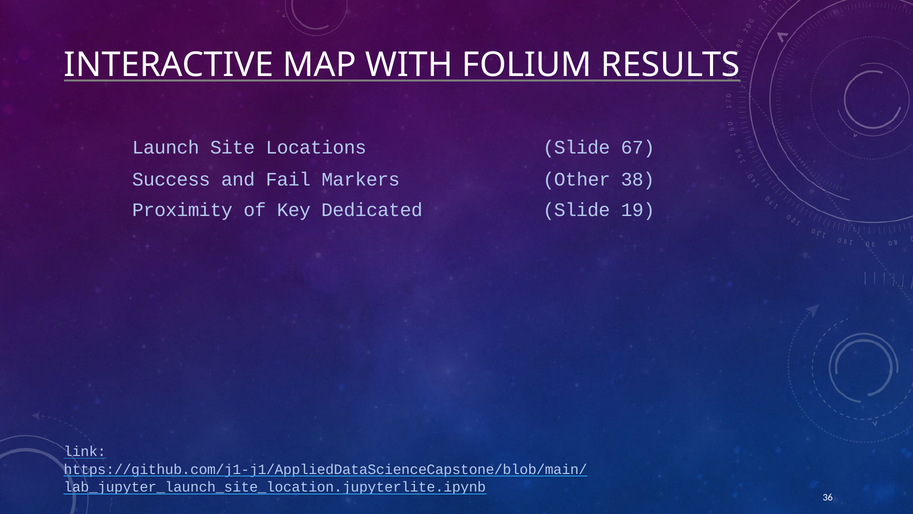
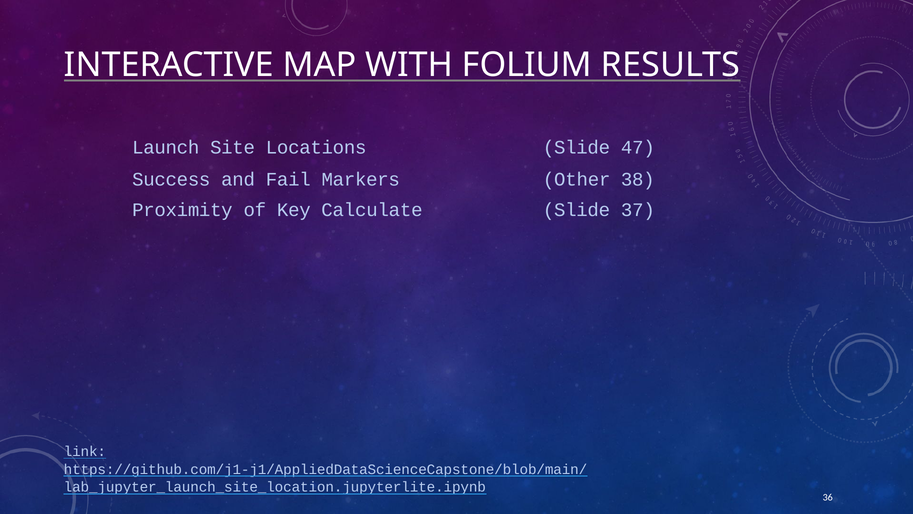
67: 67 -> 47
Dedicated: Dedicated -> Calculate
19: 19 -> 37
